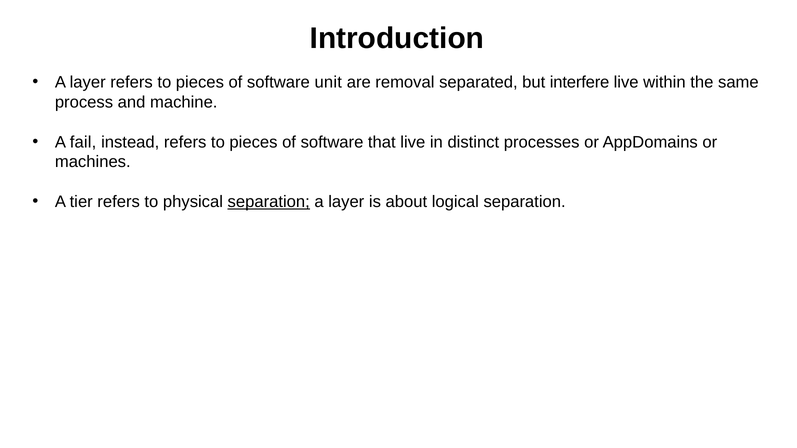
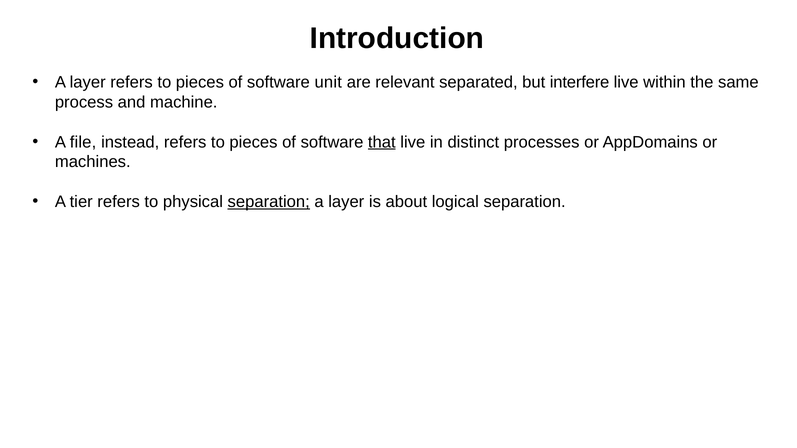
removal: removal -> relevant
fail: fail -> file
that underline: none -> present
